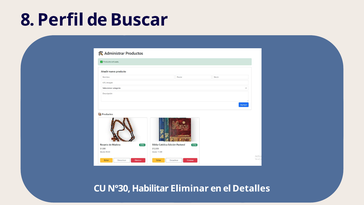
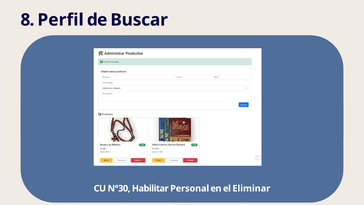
Eliminar: Eliminar -> Personal
Detalles: Detalles -> Eliminar
